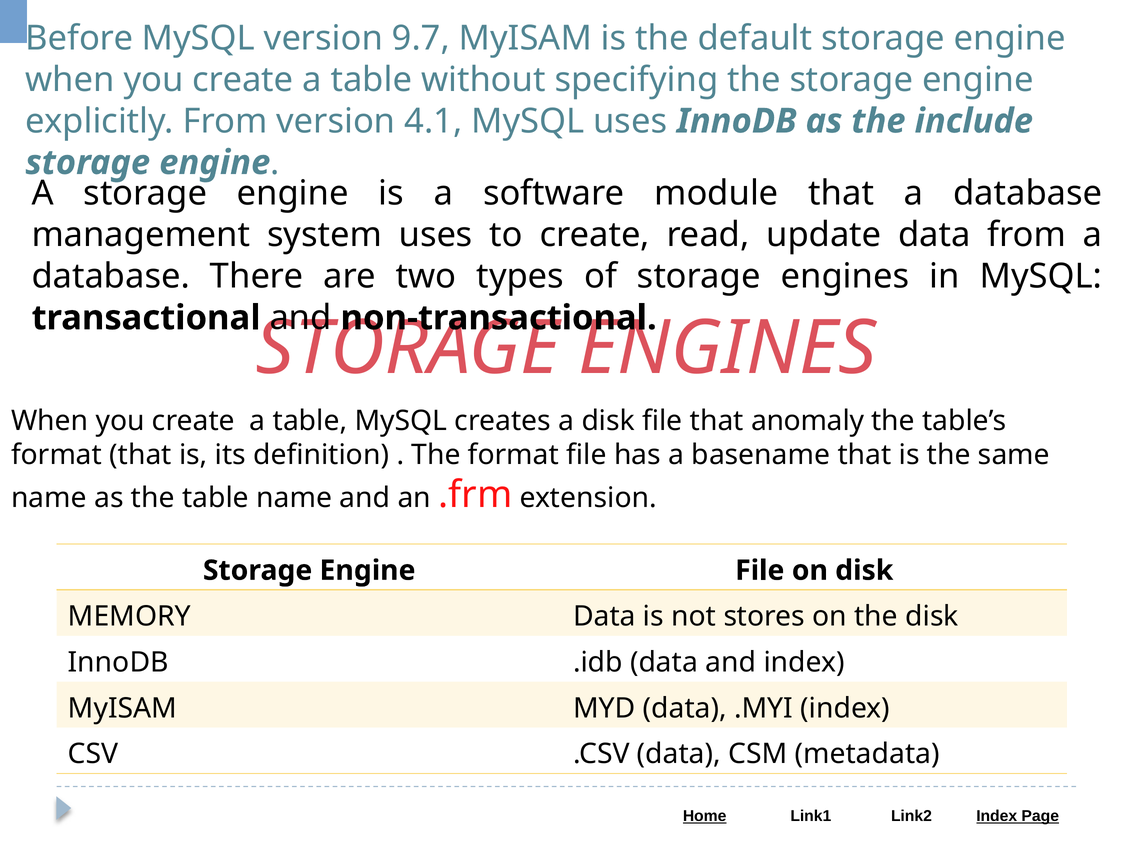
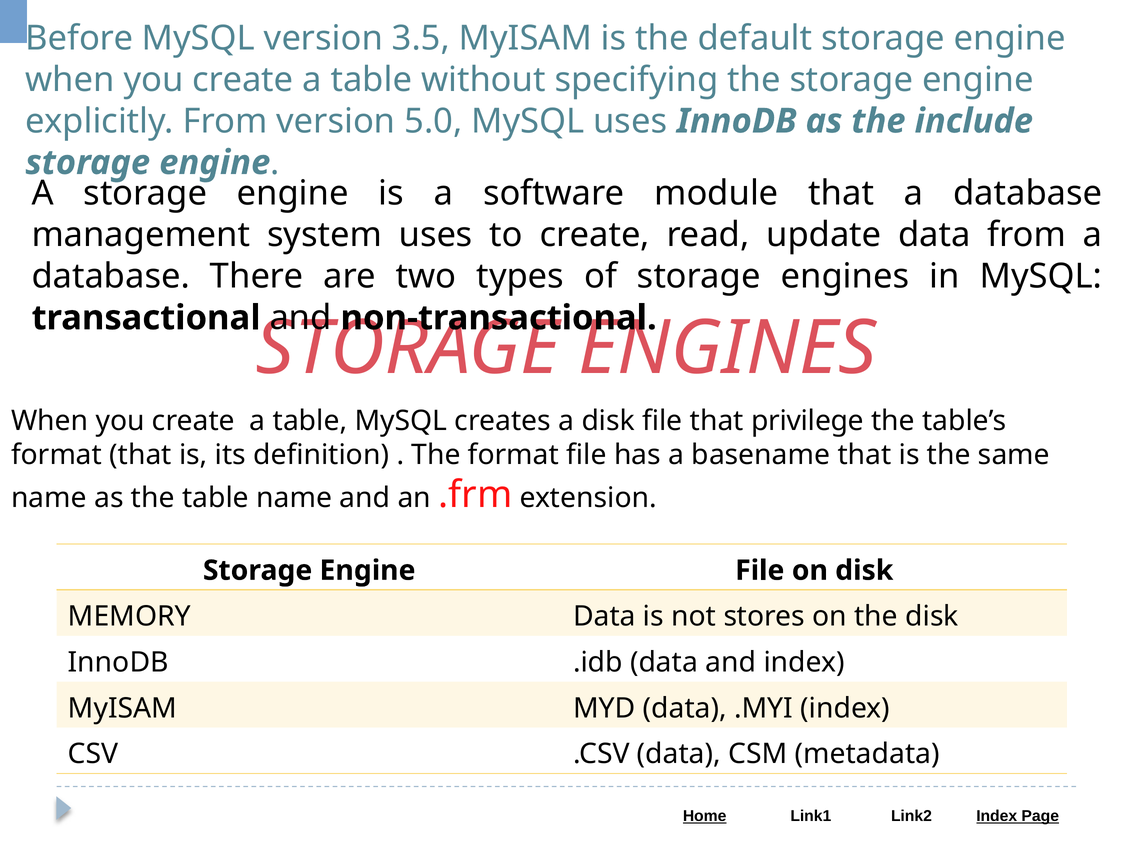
9.7: 9.7 -> 3.5
4.1: 4.1 -> 5.0
anomaly: anomaly -> privilege
